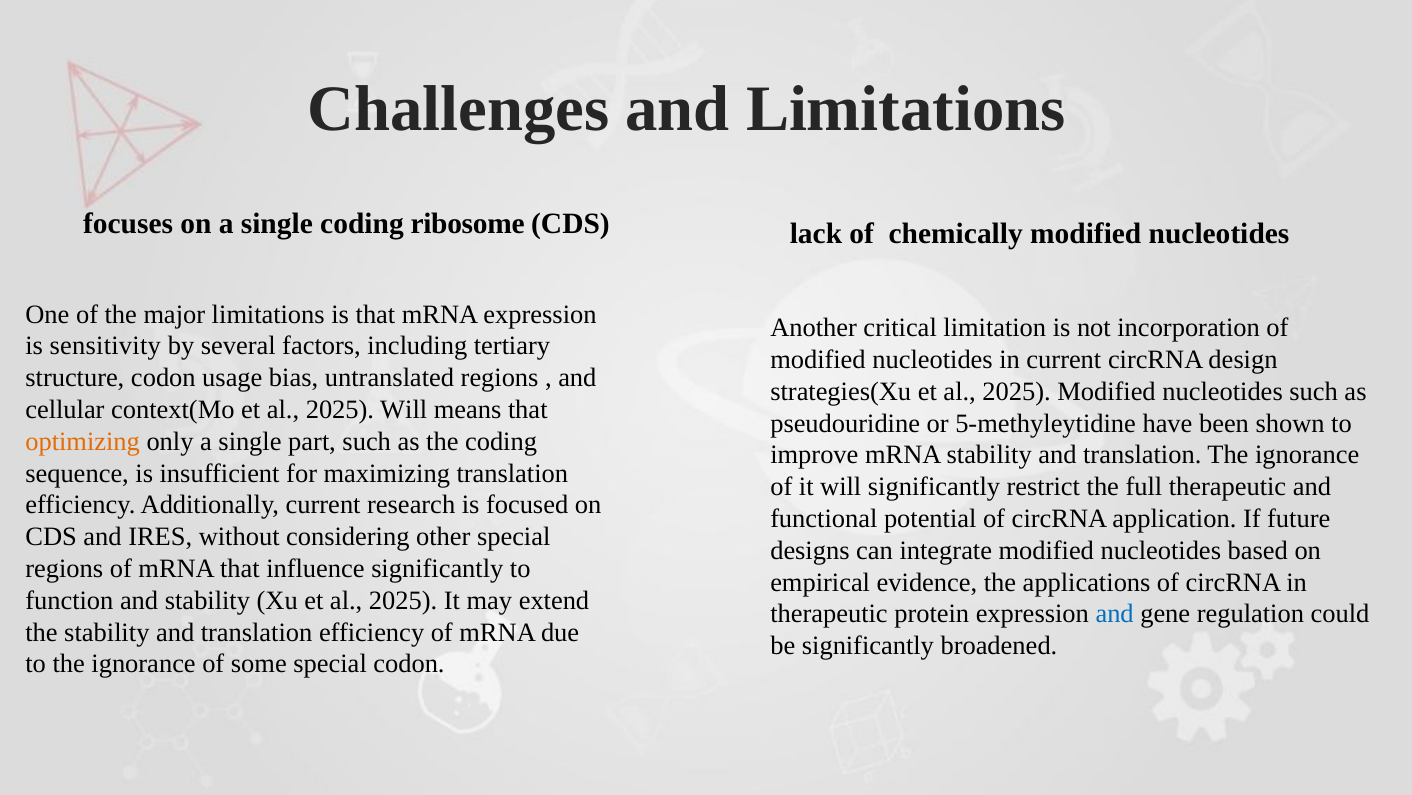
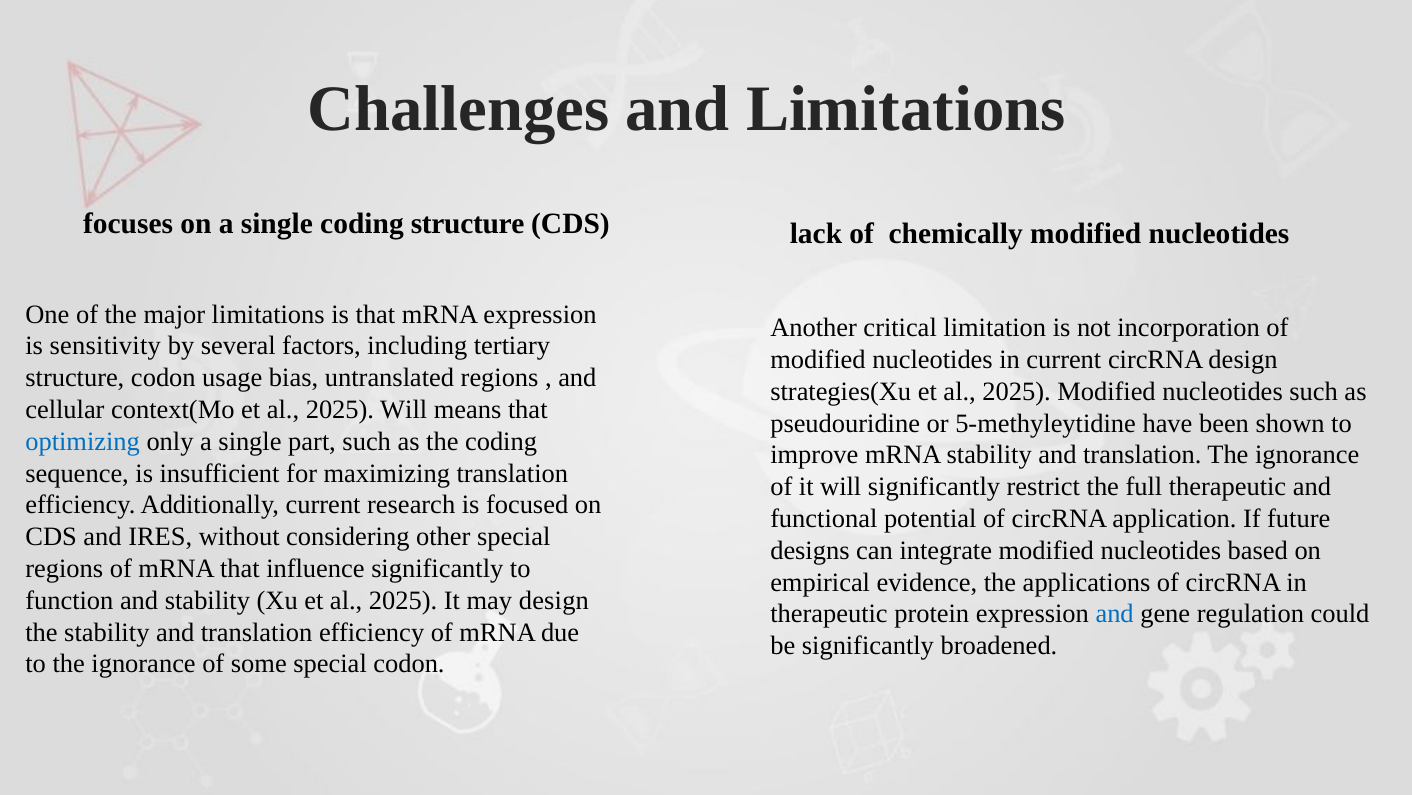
coding ribosome: ribosome -> structure
optimizing colour: orange -> blue
may extend: extend -> design
